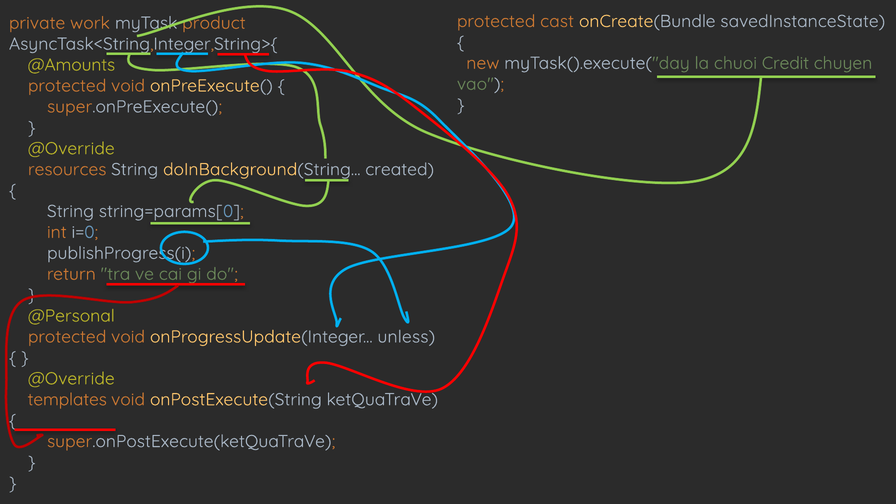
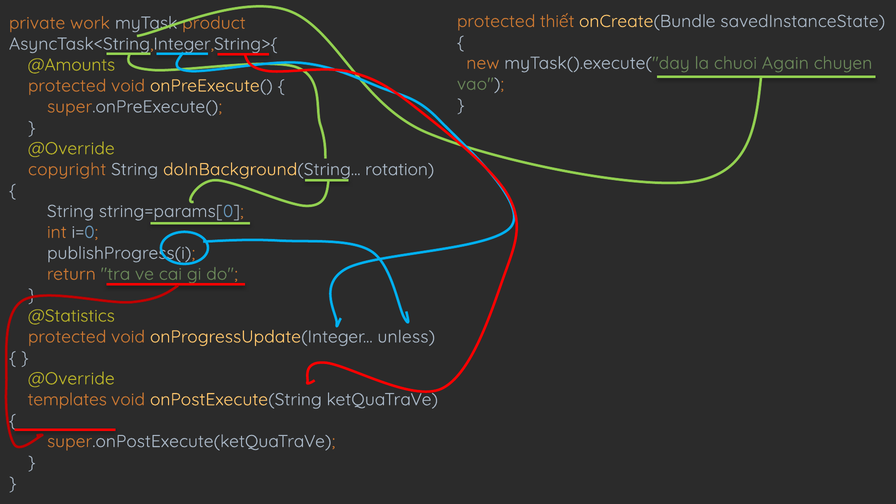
cast: cast -> thiết
Credit: Credit -> Again
resources: resources -> copyright
created: created -> rotation
@Personal: @Personal -> @Statistics
